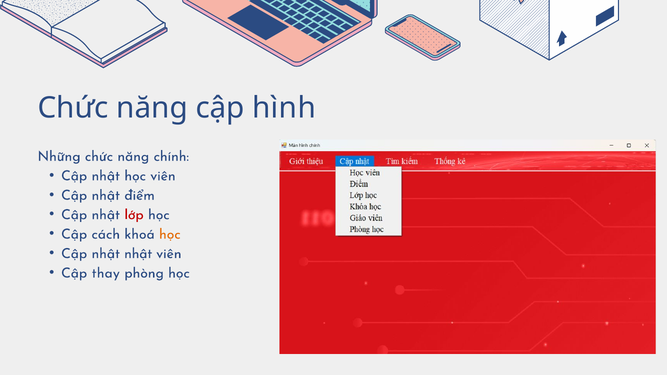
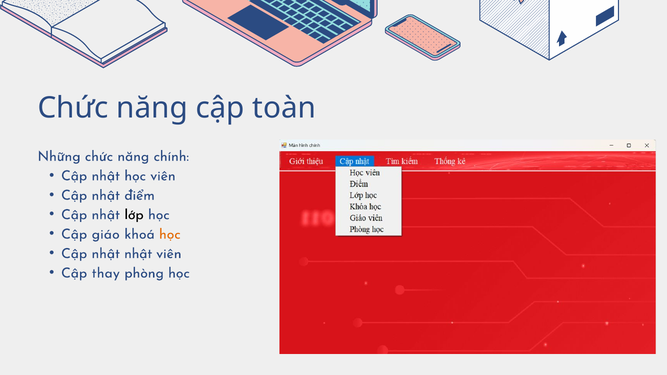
hình: hình -> toàn
lớp colour: red -> black
cách: cách -> giáo
